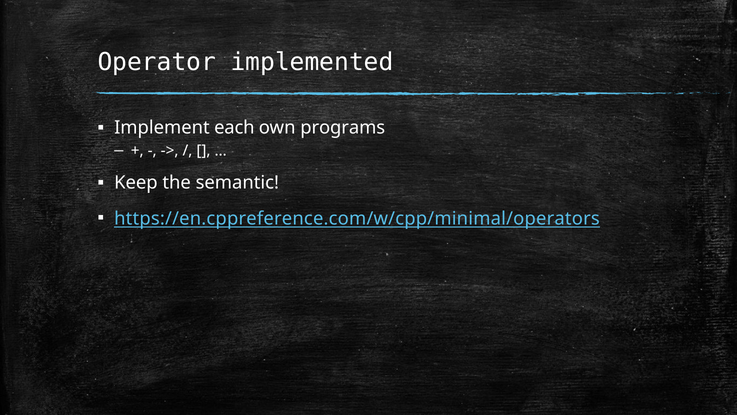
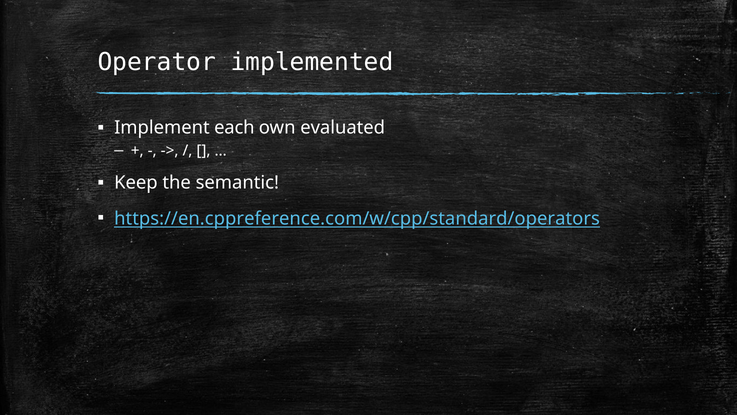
programs: programs -> evaluated
https://en.cppreference.com/w/cpp/minimal/operators: https://en.cppreference.com/w/cpp/minimal/operators -> https://en.cppreference.com/w/cpp/standard/operators
